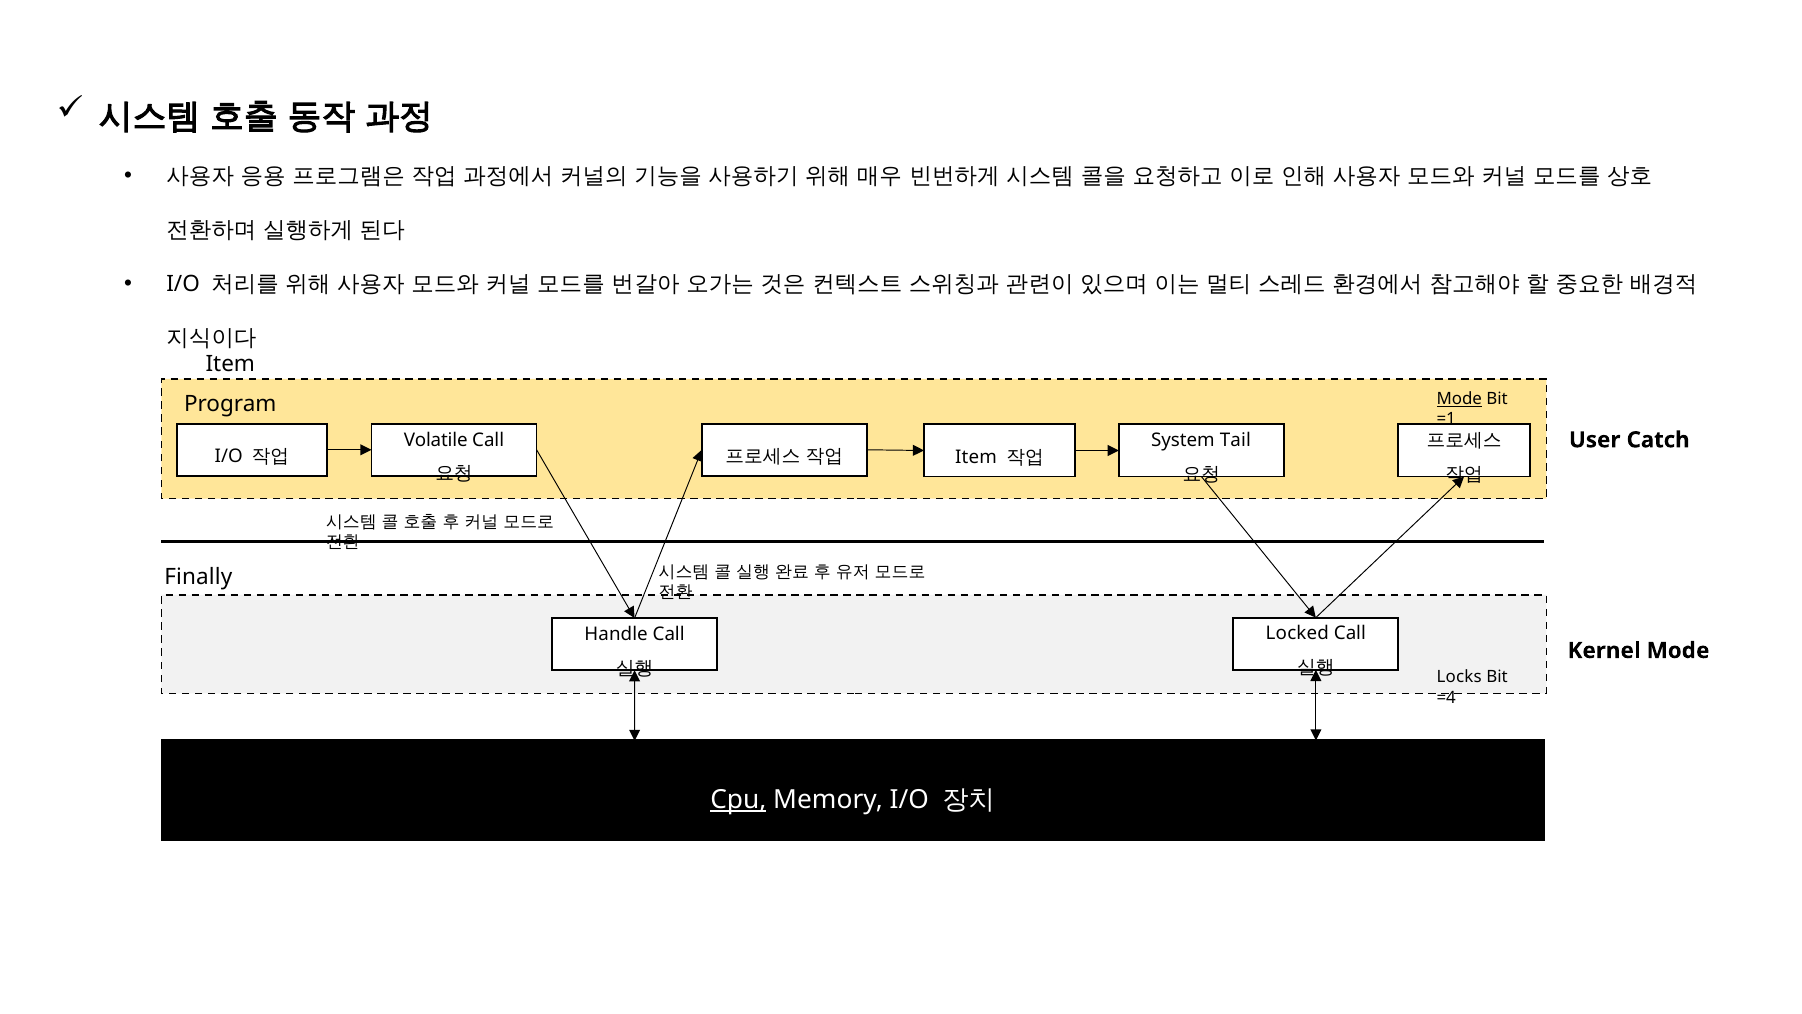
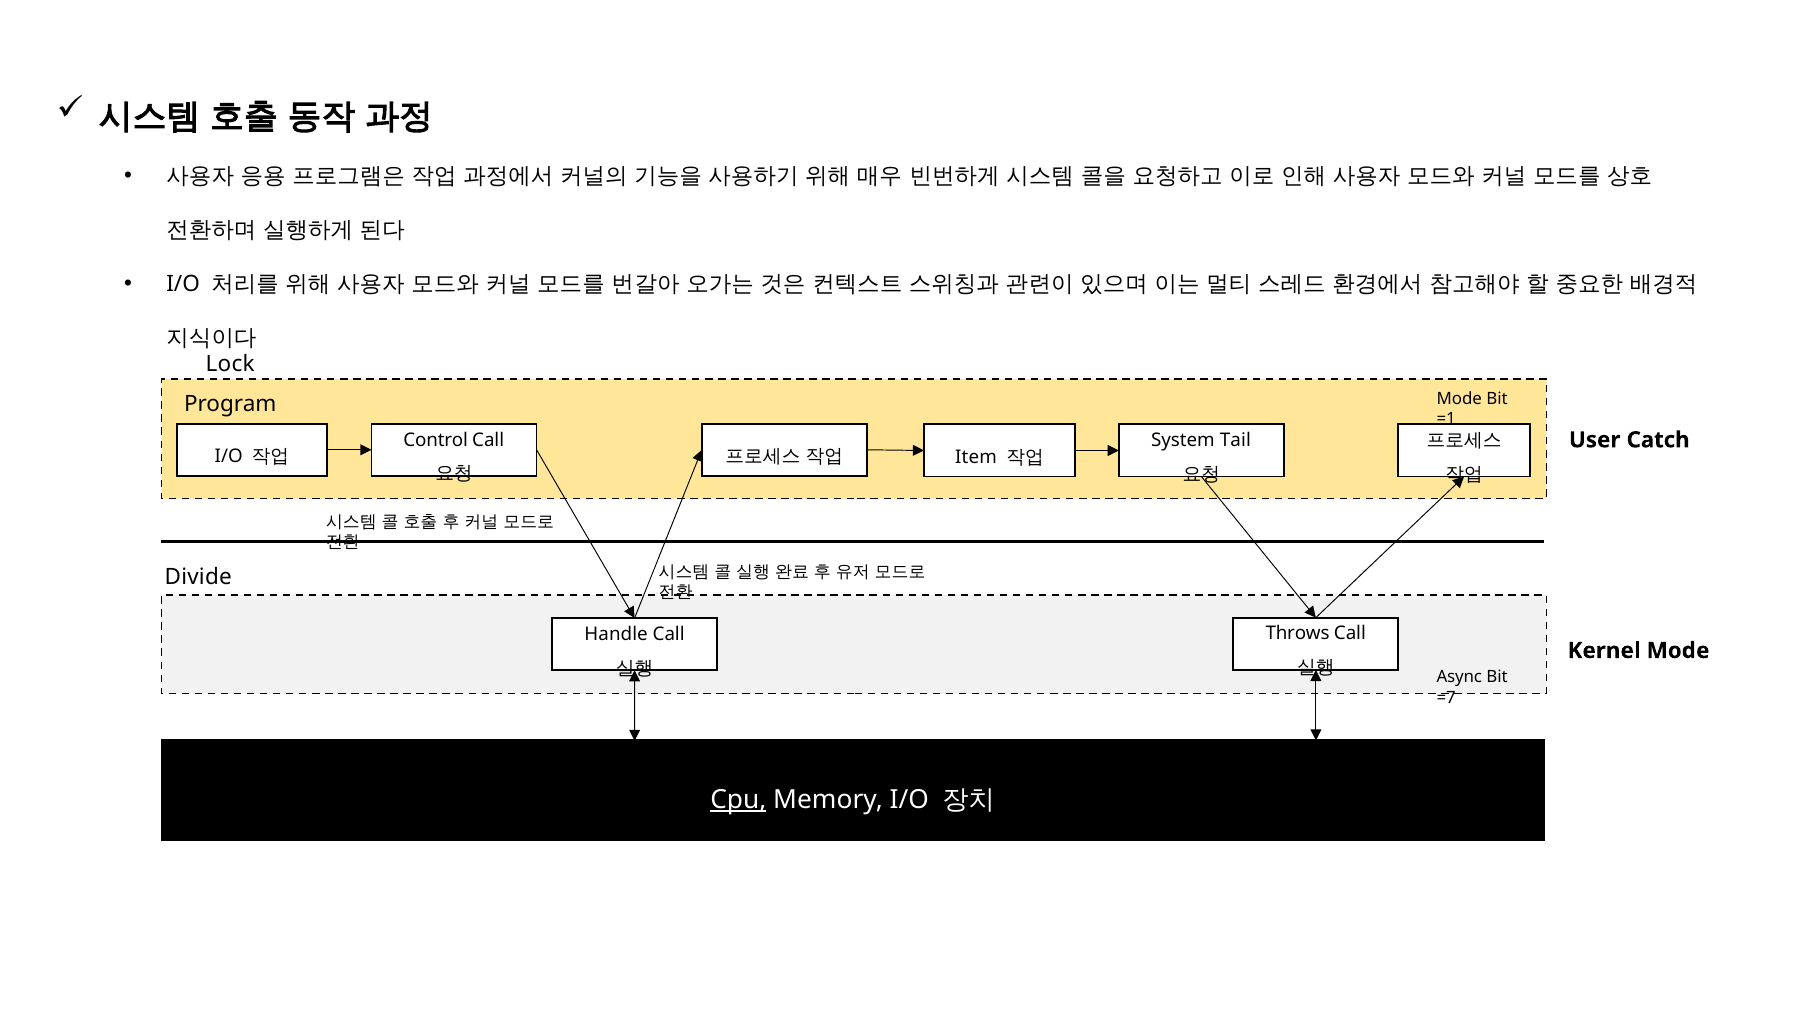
Item at (230, 364): Item -> Lock
Mode at (1459, 399) underline: present -> none
Volatile: Volatile -> Control
Finally: Finally -> Divide
Locked: Locked -> Throws
Locks: Locks -> Async
=4: =4 -> =7
